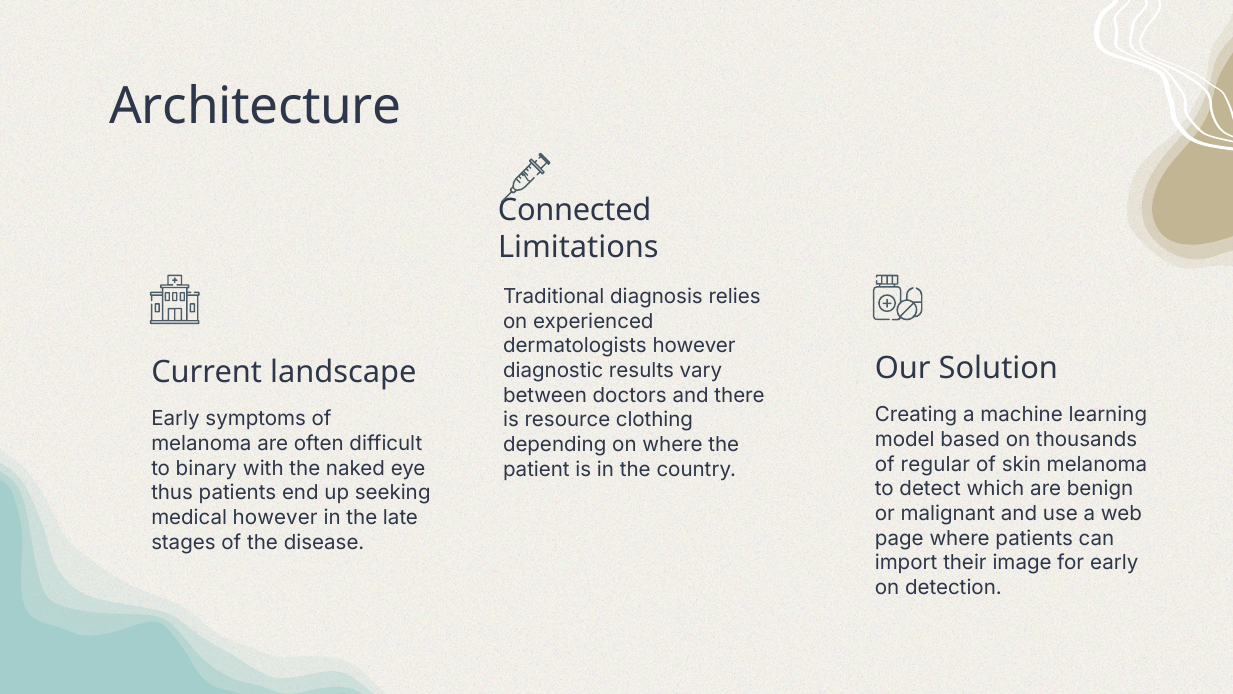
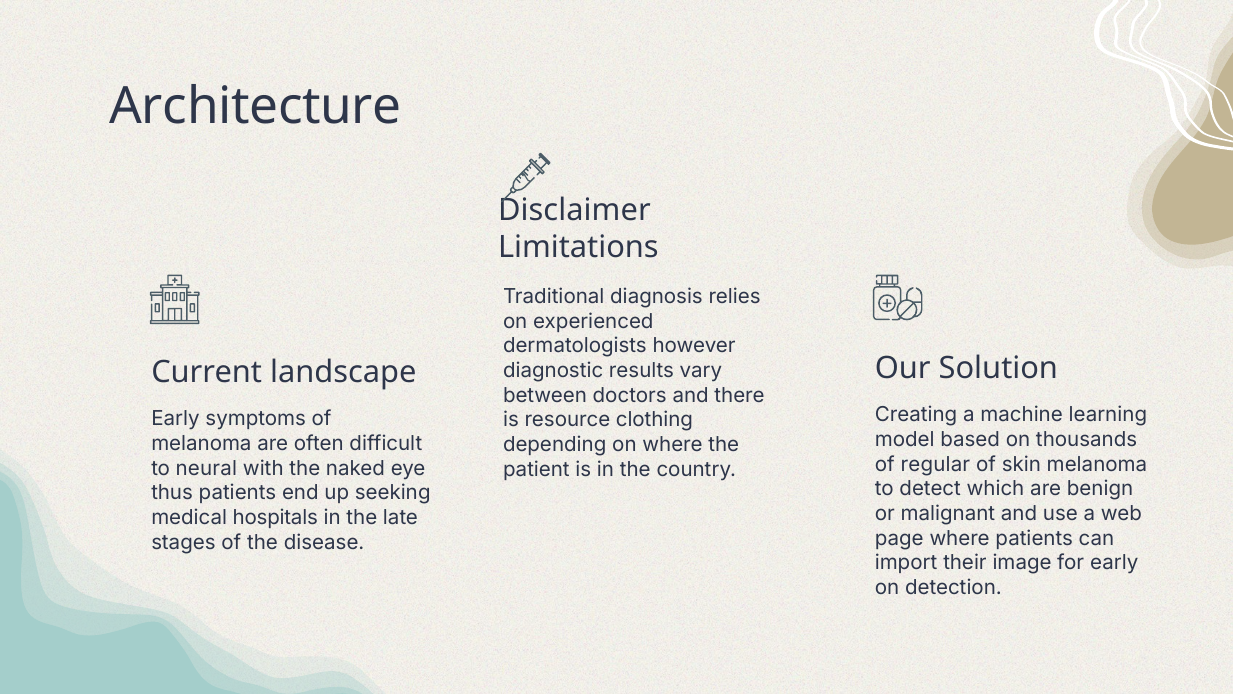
Connected: Connected -> Disclaimer
binary: binary -> neural
medical however: however -> hospitals
